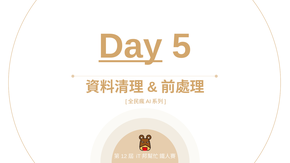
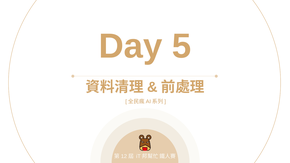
Day underline: present -> none
